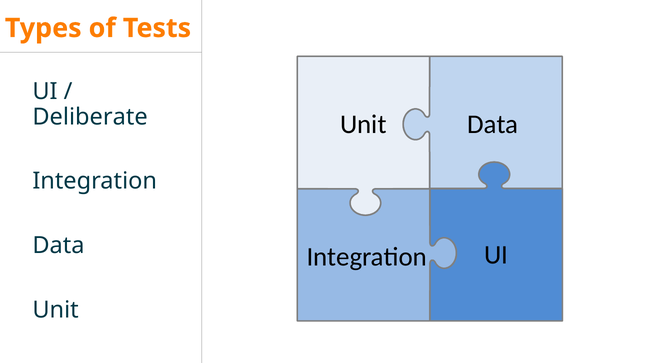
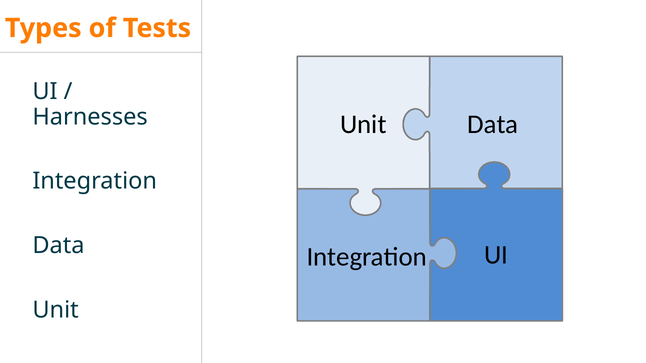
Deliberate: Deliberate -> Harnesses
